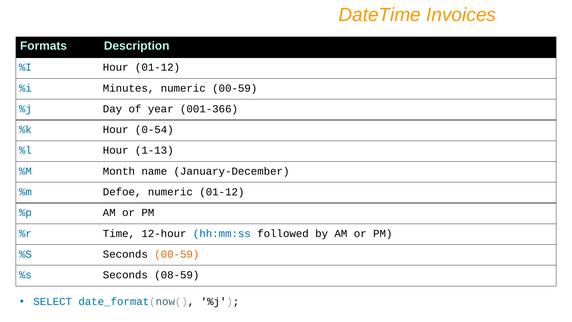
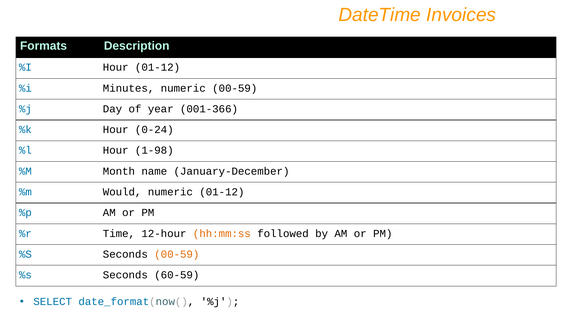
0-54: 0-54 -> 0-24
1-13: 1-13 -> 1-98
Defoe: Defoe -> Would
hh:mm:ss colour: blue -> orange
08-59: 08-59 -> 60-59
